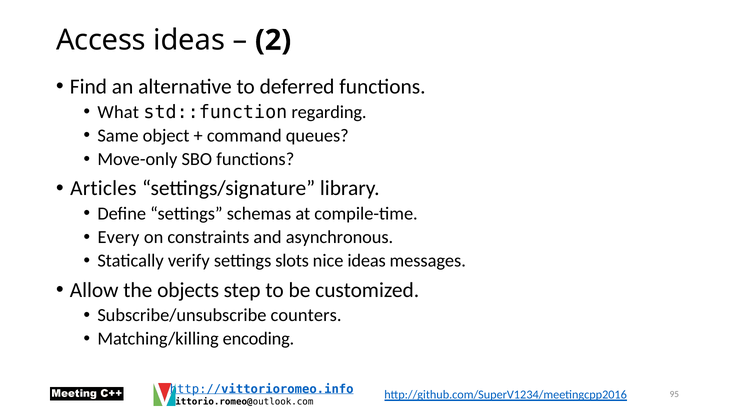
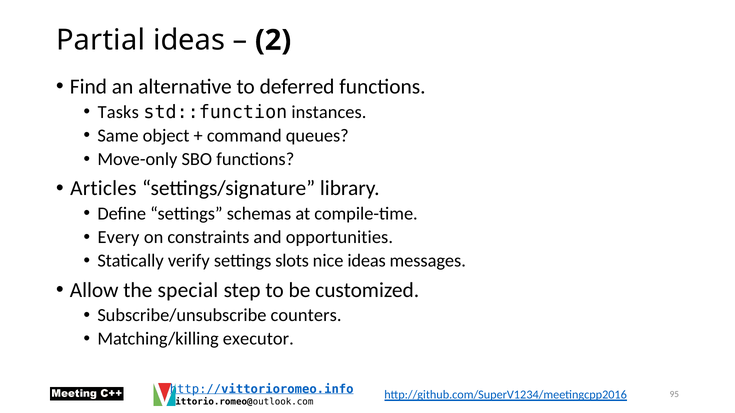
Access: Access -> Partial
What: What -> Tasks
regarding: regarding -> instances
asynchronous: asynchronous -> opportunities
objects: objects -> special
encoding: encoding -> executor
